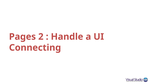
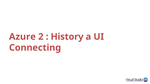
Pages: Pages -> Azure
Handle: Handle -> History
